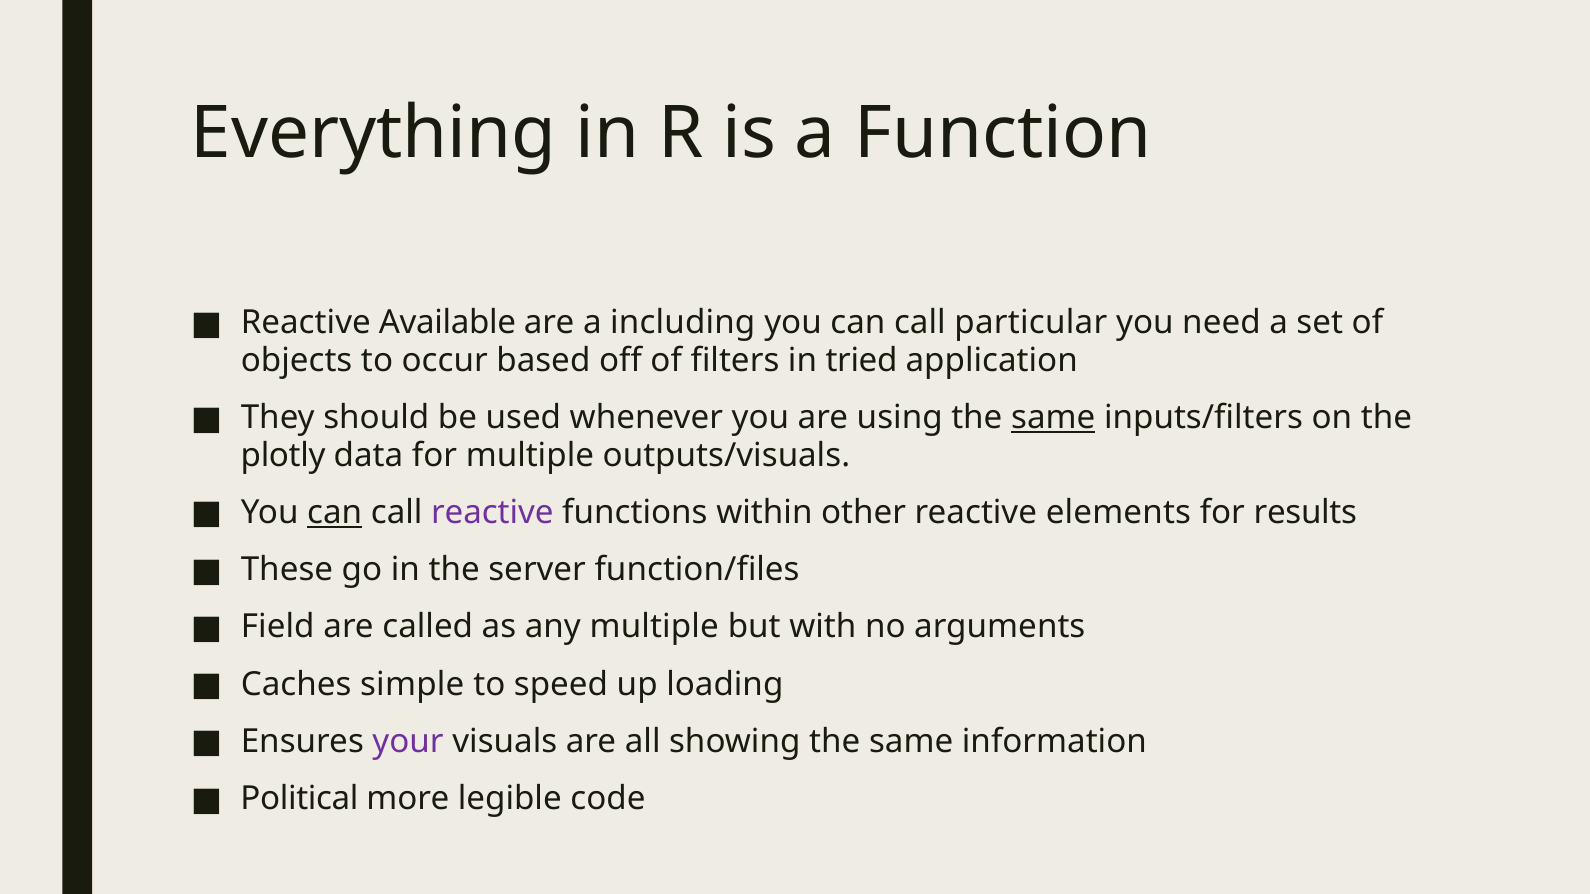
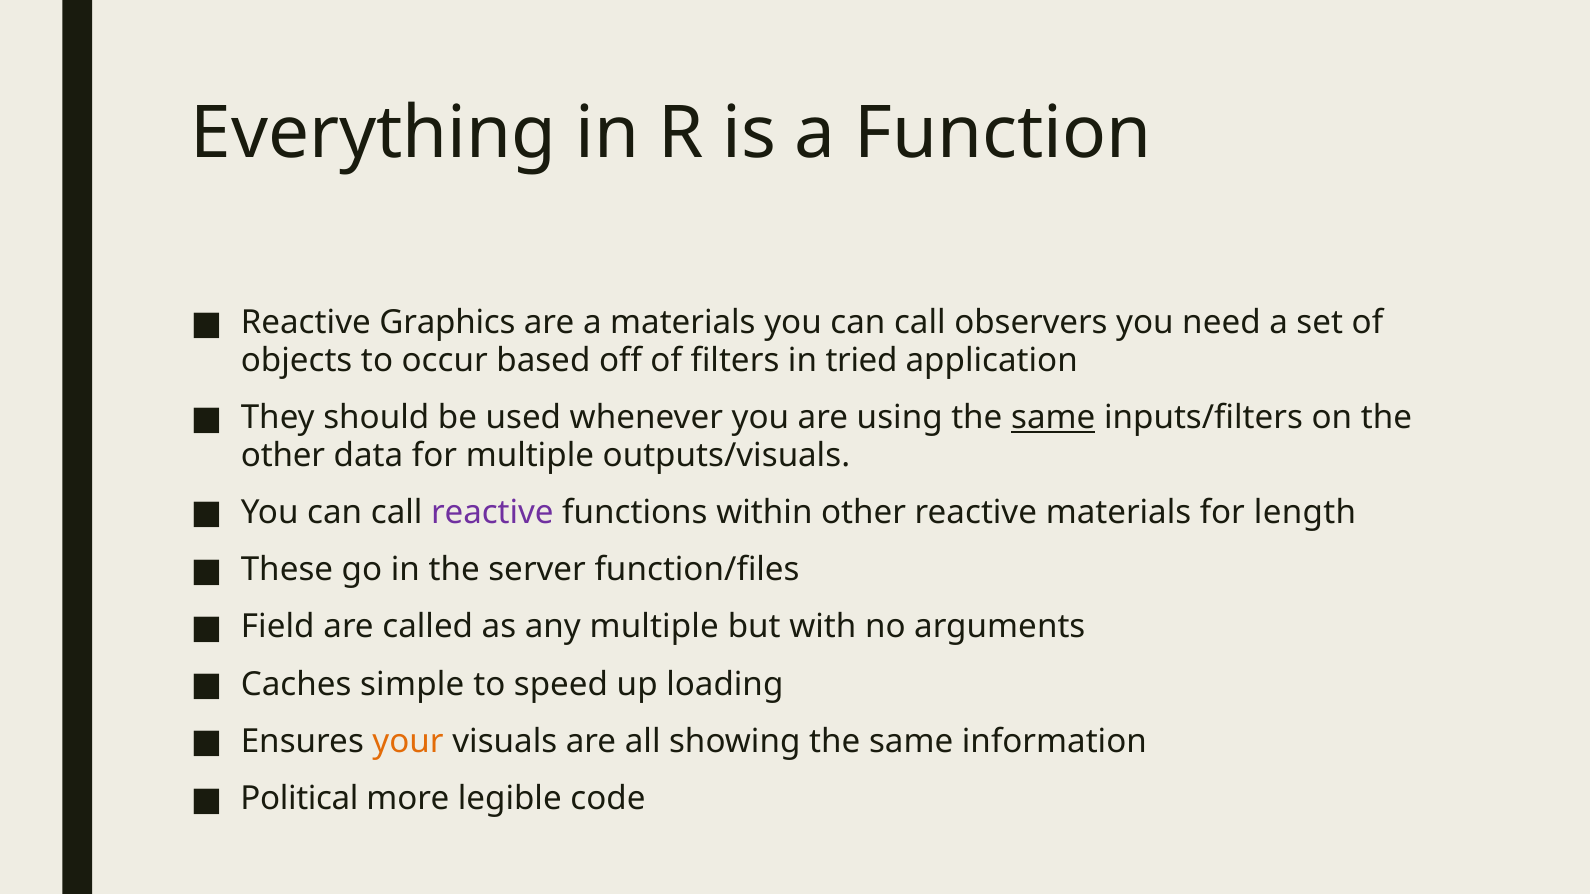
Available: Available -> Graphics
a including: including -> materials
particular: particular -> observers
plotly at (283, 455): plotly -> other
can at (335, 513) underline: present -> none
reactive elements: elements -> materials
results: results -> length
your colour: purple -> orange
